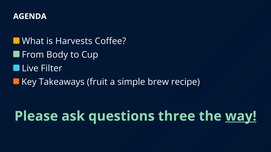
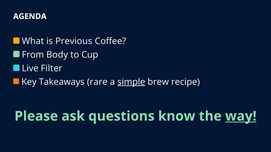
Harvests: Harvests -> Previous
fruit: fruit -> rare
simple underline: none -> present
three: three -> know
